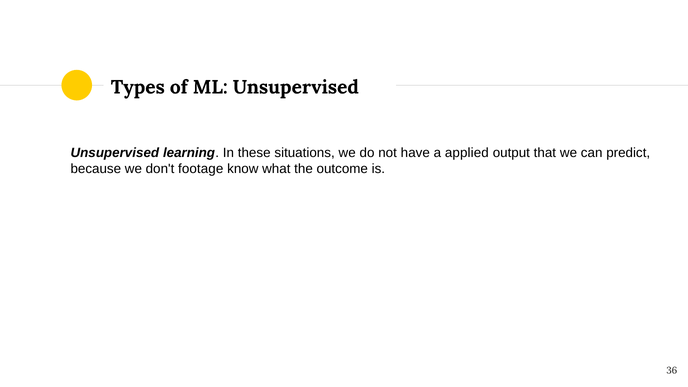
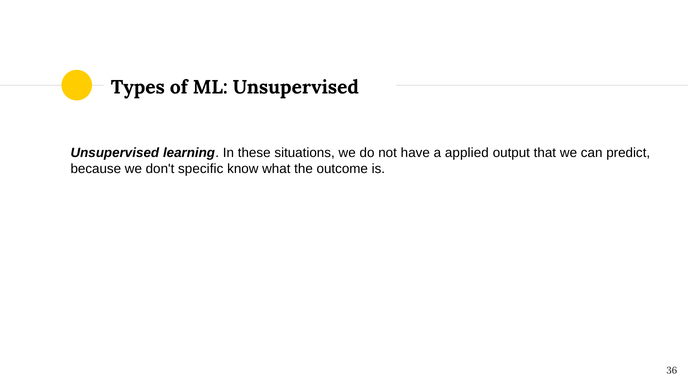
footage: footage -> specific
